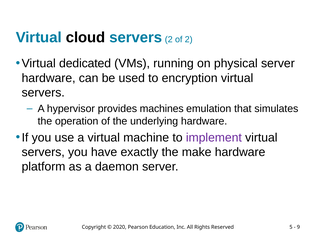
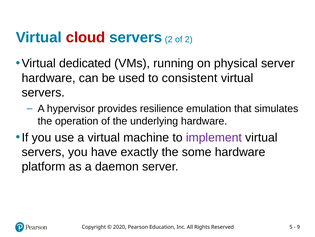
cloud colour: black -> red
encryption: encryption -> consistent
machines: machines -> resilience
make: make -> some
